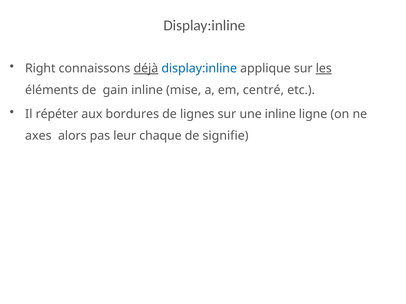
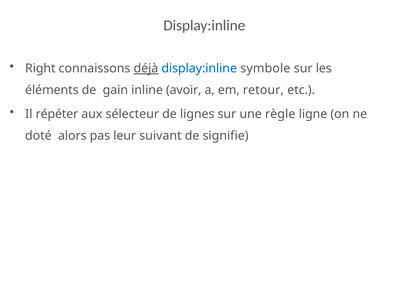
applique: applique -> symbole
les underline: present -> none
mise: mise -> avoir
centré: centré -> retour
bordures: bordures -> sélecteur
une inline: inline -> règle
axes: axes -> doté
chaque: chaque -> suivant
